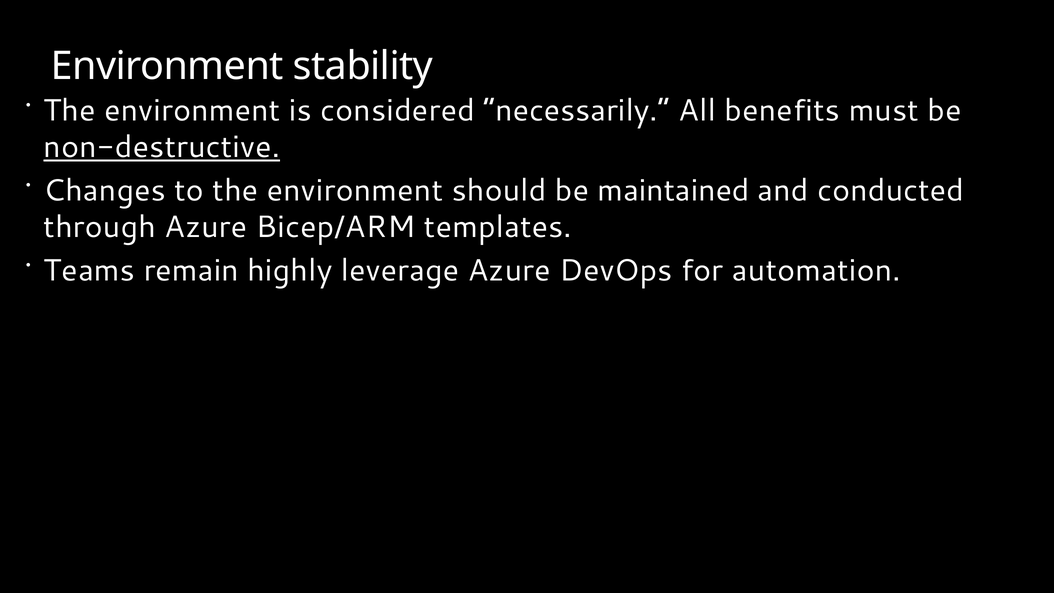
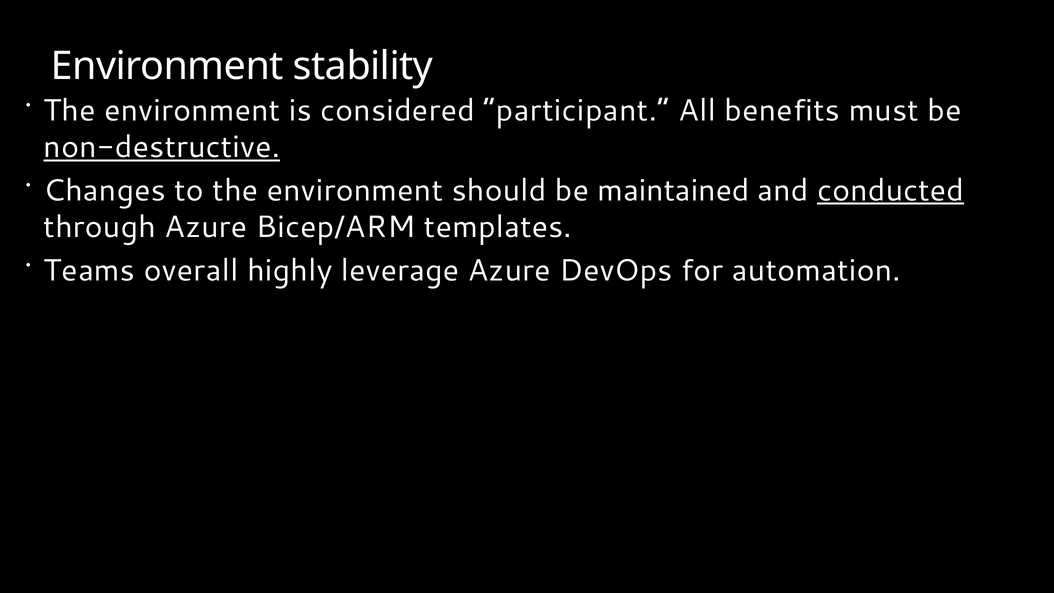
necessarily: necessarily -> participant
conducted underline: none -> present
remain: remain -> overall
